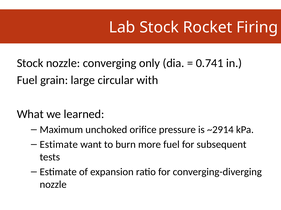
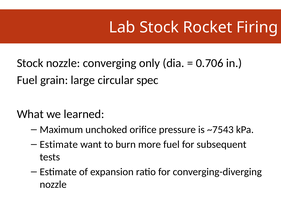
0.741: 0.741 -> 0.706
with: with -> spec
~2914: ~2914 -> ~7543
